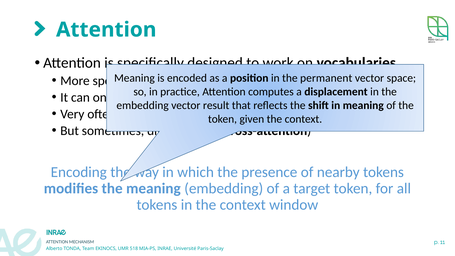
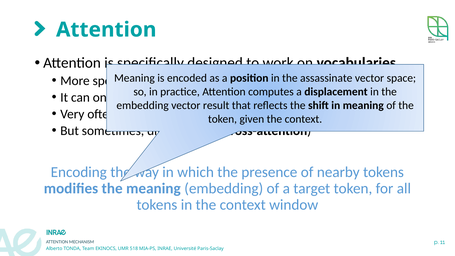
permanent: permanent -> assassinate
